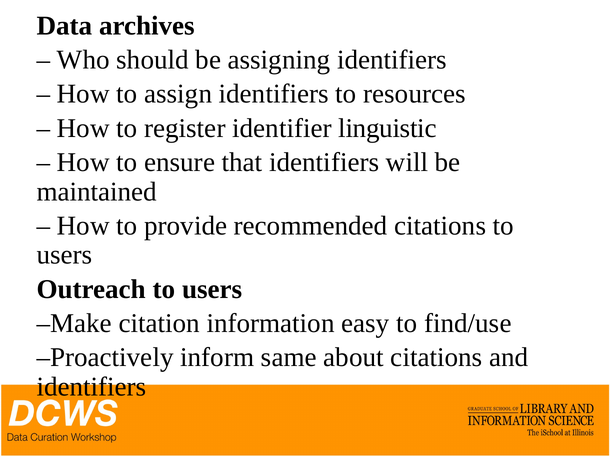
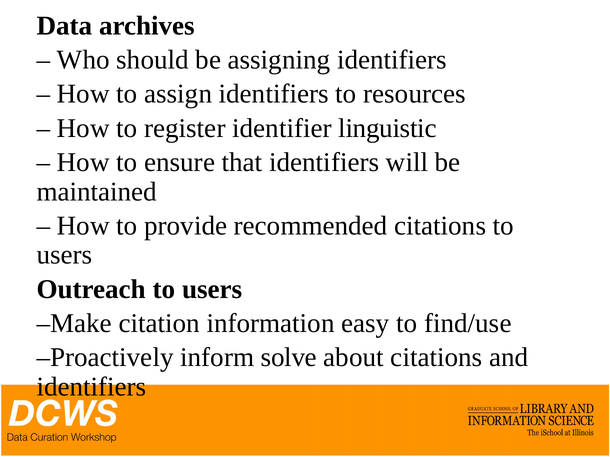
same: same -> solve
